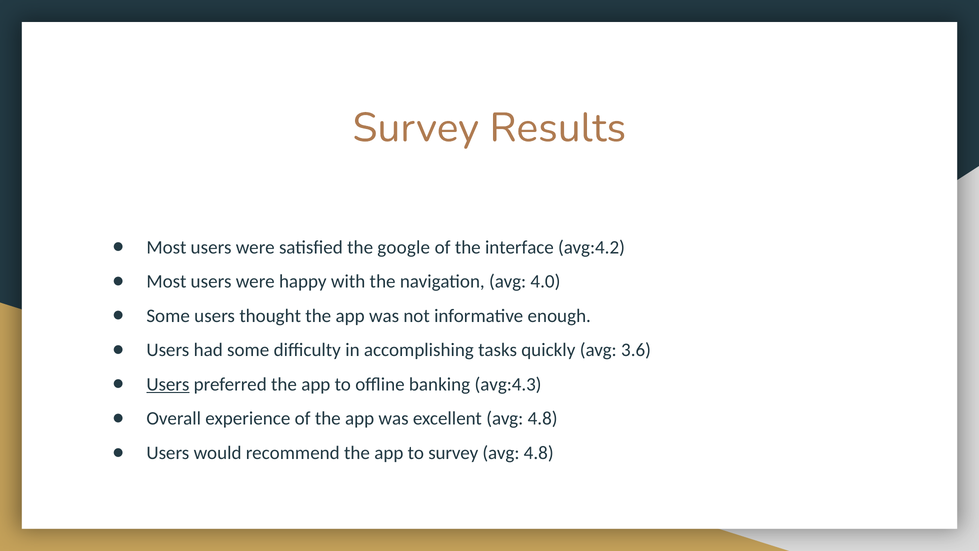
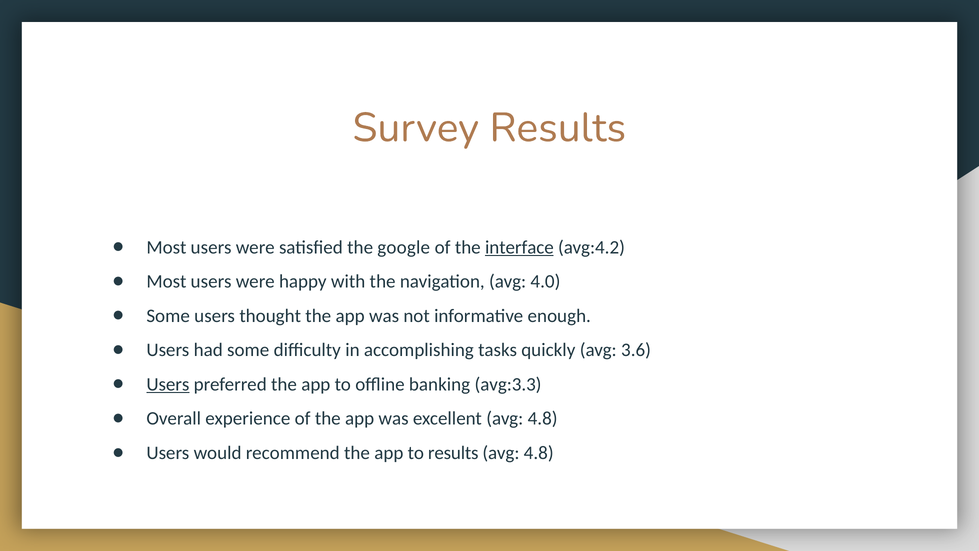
interface underline: none -> present
avg:4.3: avg:4.3 -> avg:3.3
to survey: survey -> results
